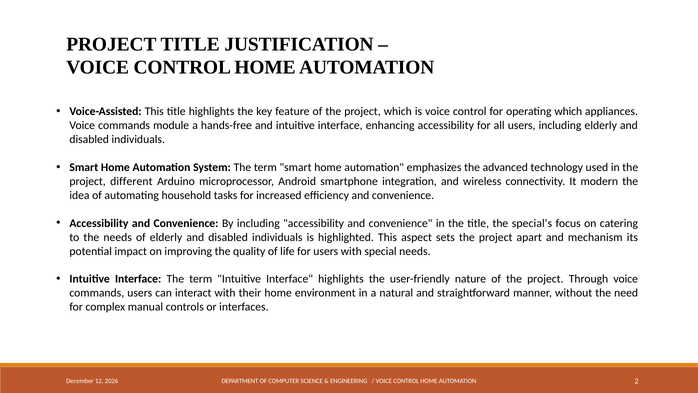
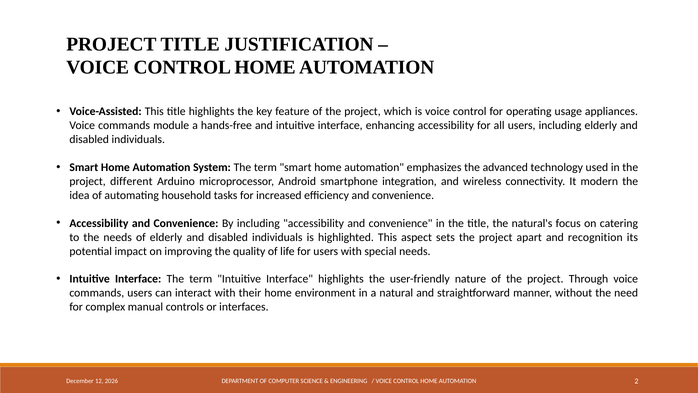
operating which: which -> usage
special's: special's -> natural's
mechanism: mechanism -> recognition
